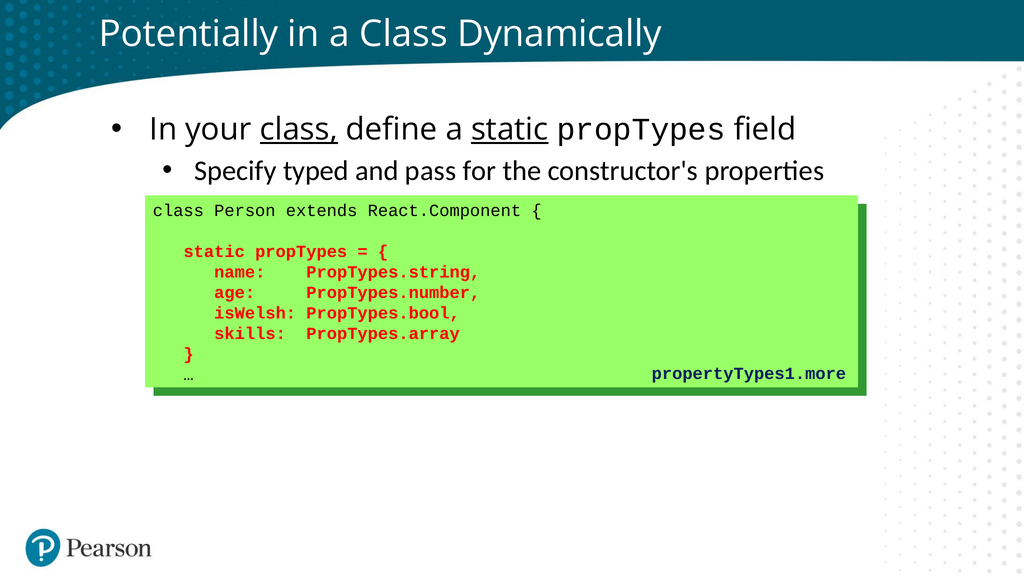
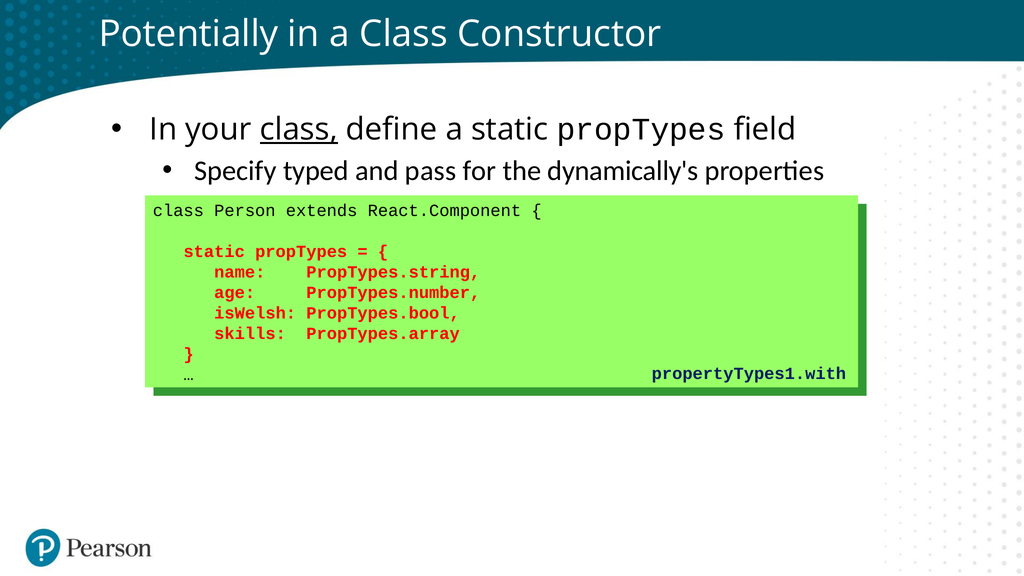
Dynamically: Dynamically -> Constructor
static at (510, 130) underline: present -> none
constructor's: constructor's -> dynamically's
propertyTypes1.more: propertyTypes1.more -> propertyTypes1.with
